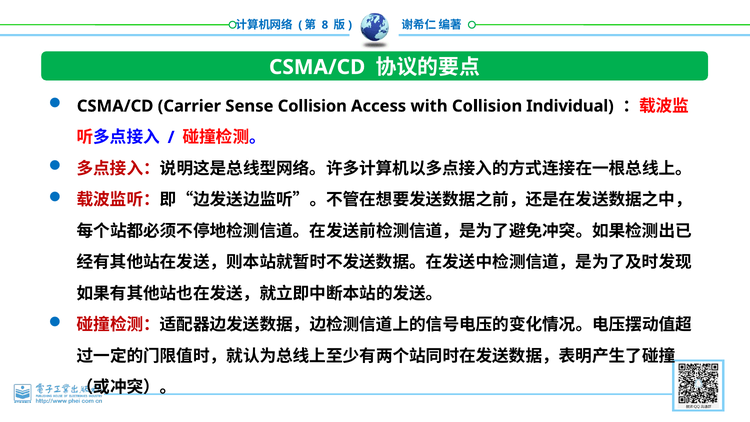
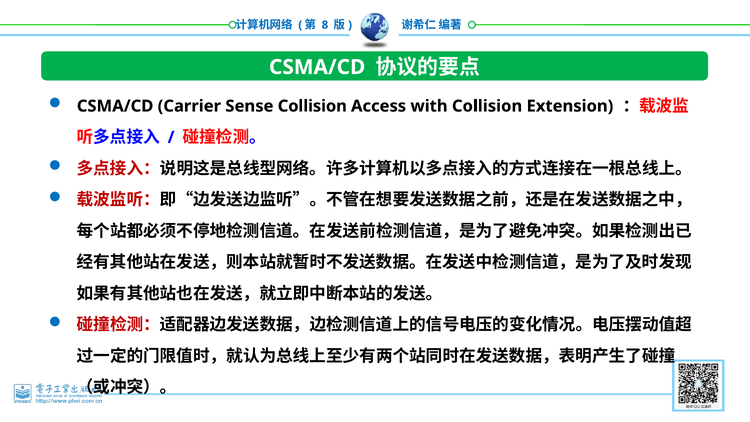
Individual: Individual -> Extension
